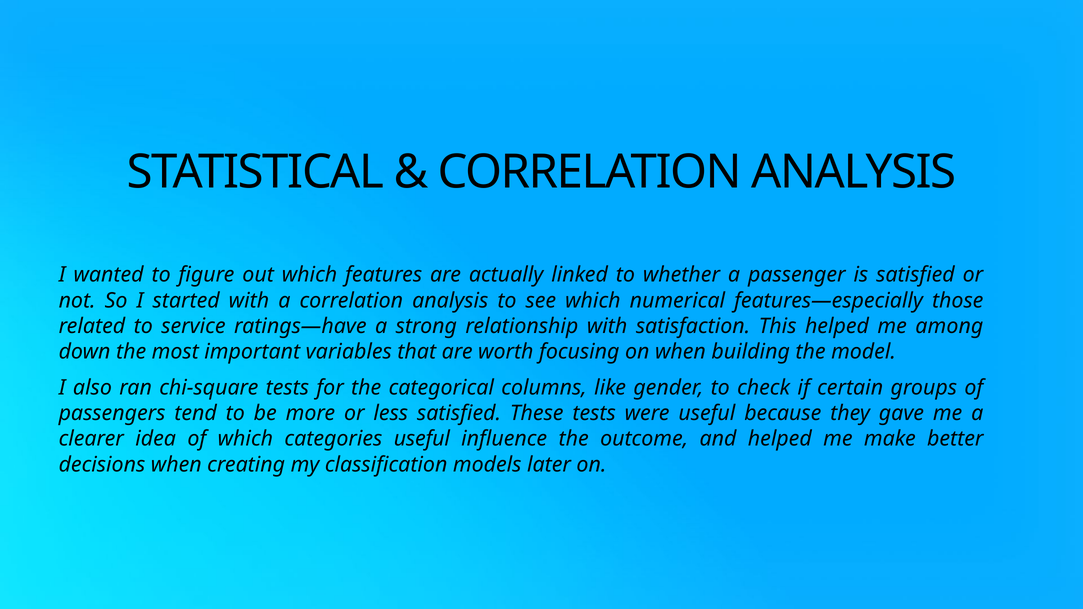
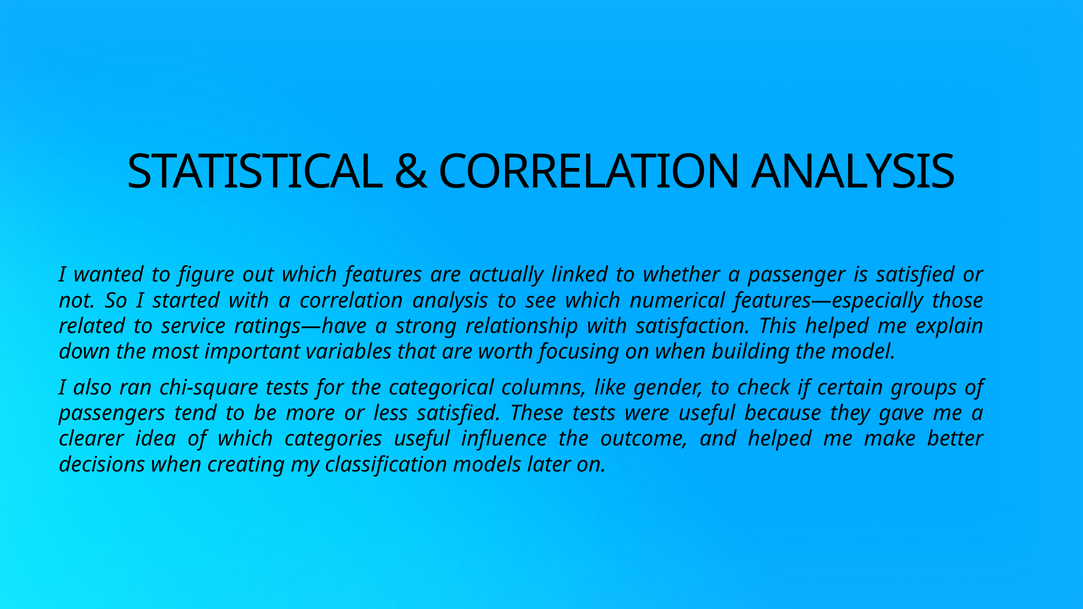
among: among -> explain
